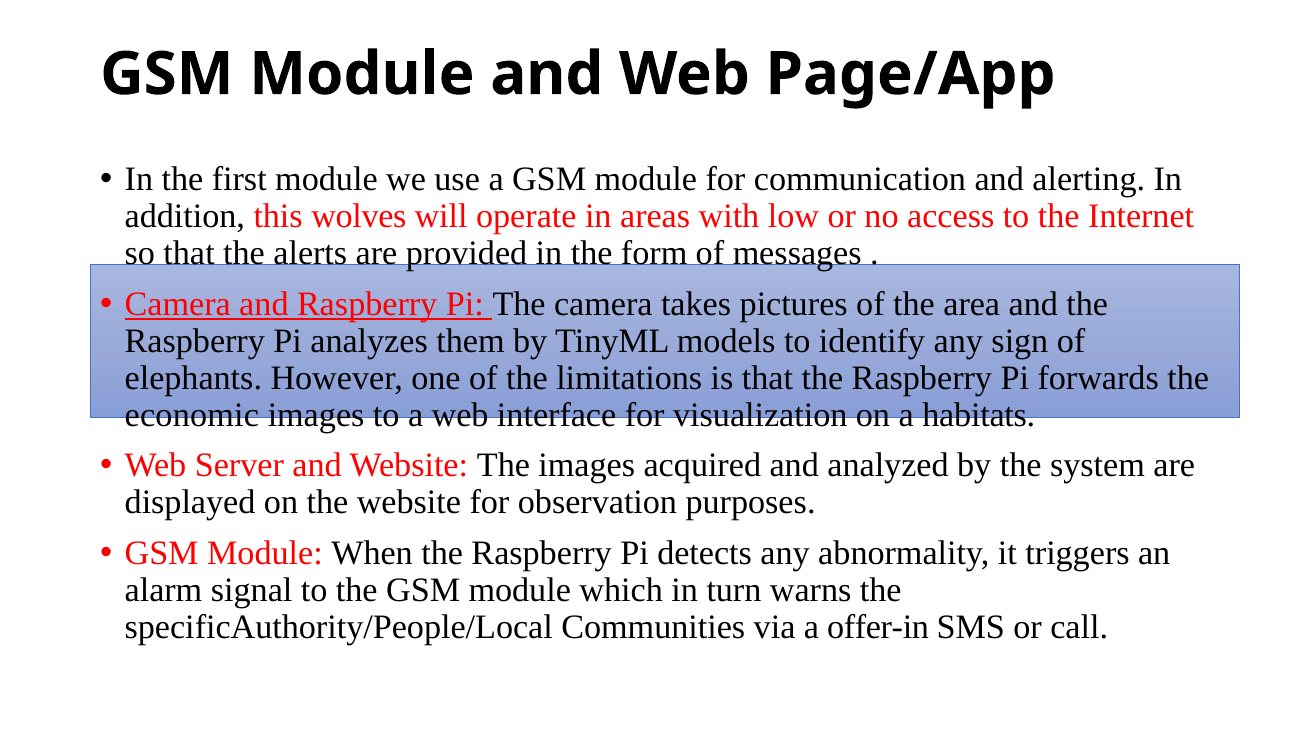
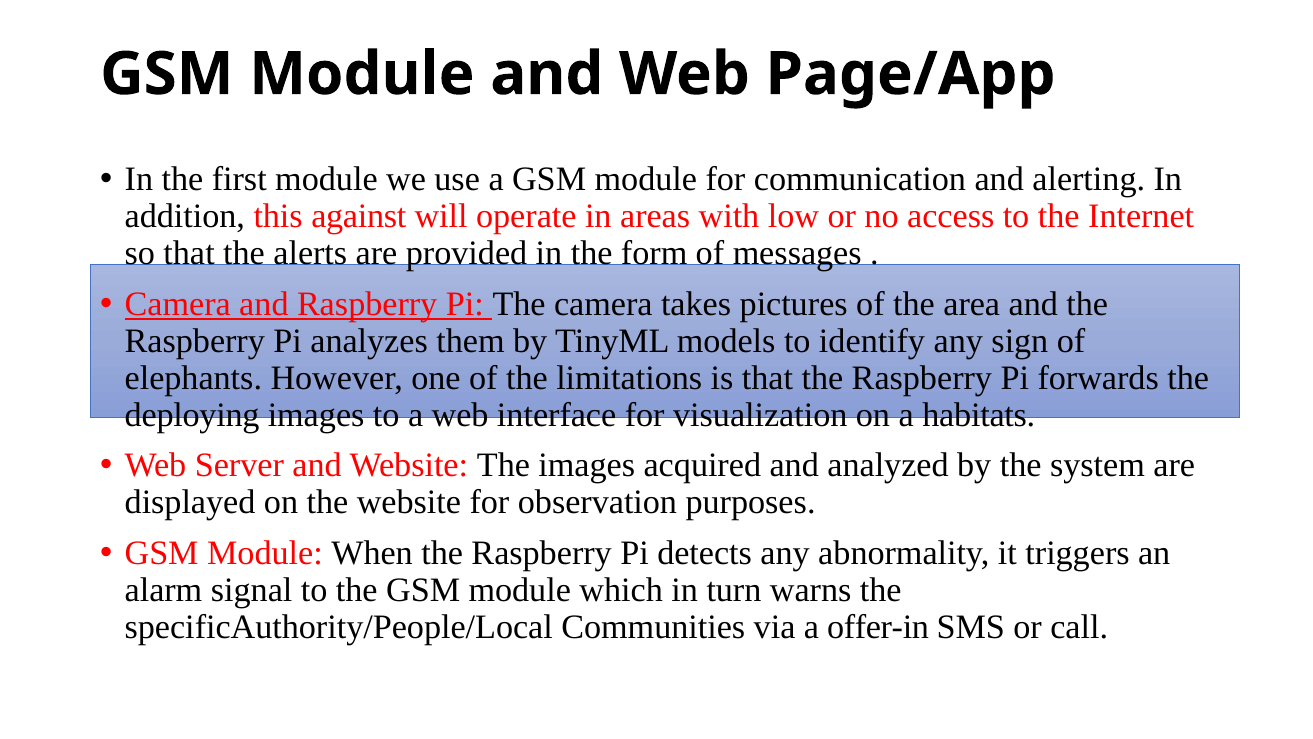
wolves: wolves -> against
economic: economic -> deploying
